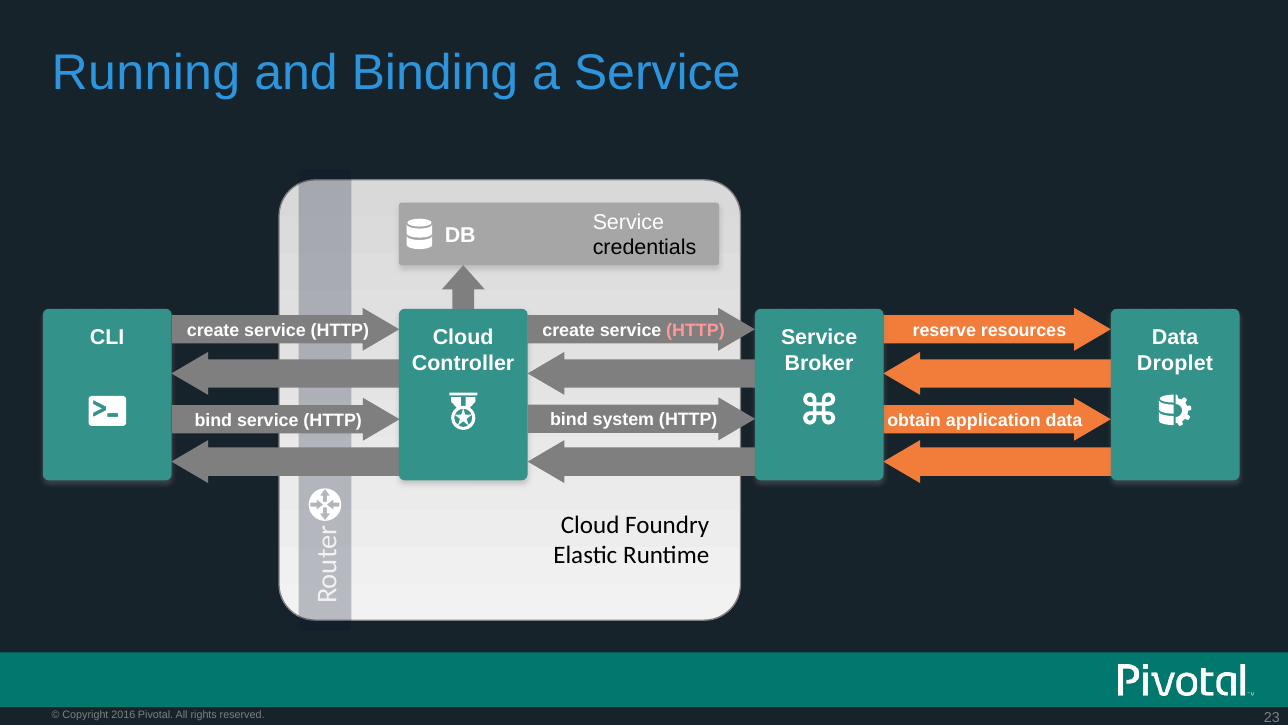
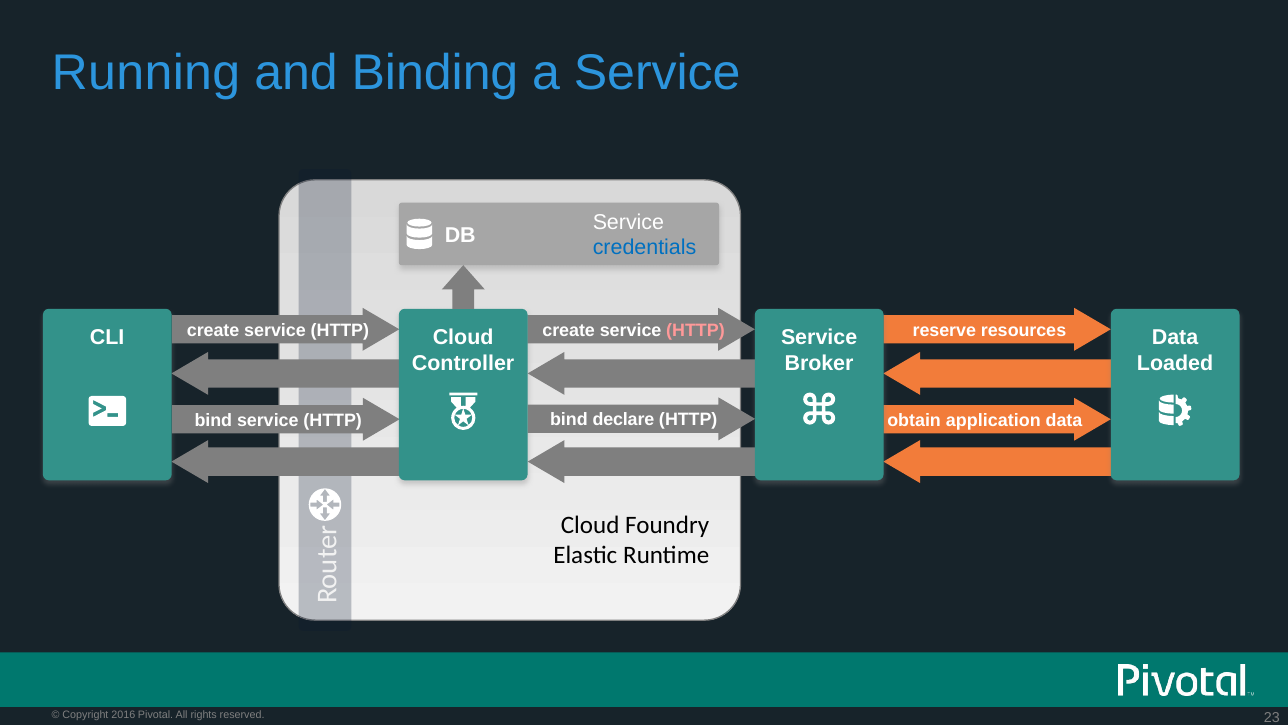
credentials colour: black -> blue
Droplet: Droplet -> Loaded
system: system -> declare
